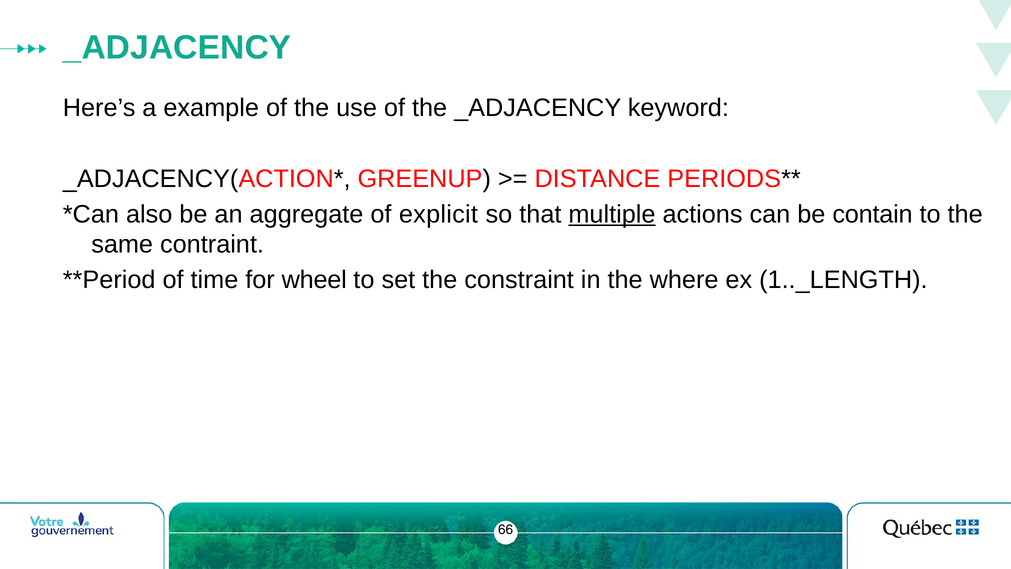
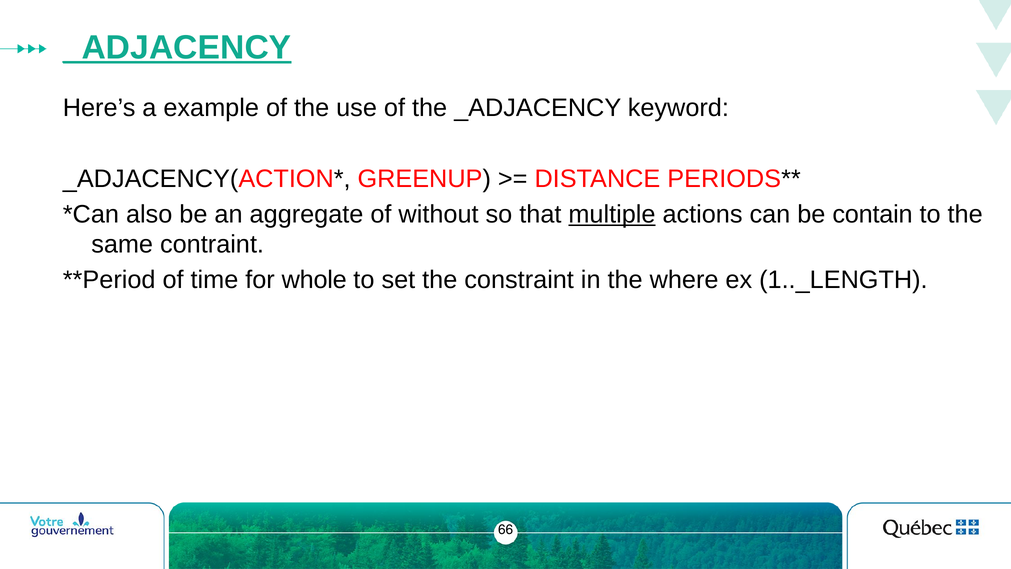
_ADJACENCY at (177, 48) underline: none -> present
explicit: explicit -> without
wheel: wheel -> whole
